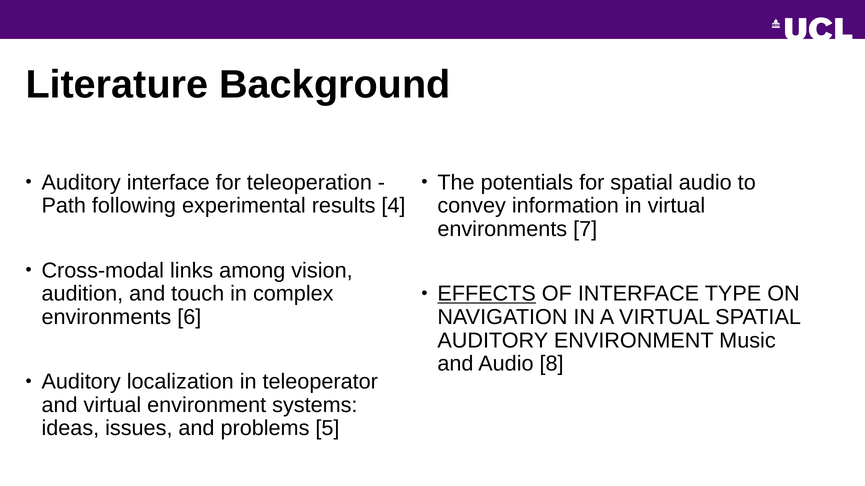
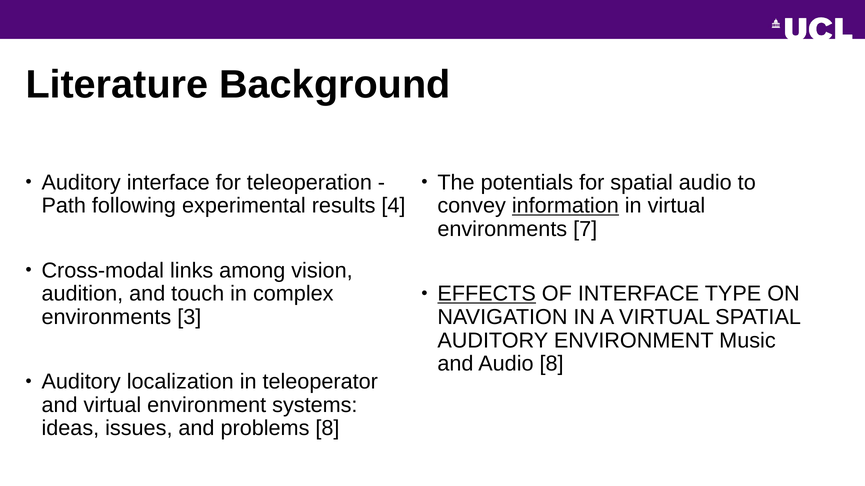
information underline: none -> present
6: 6 -> 3
problems 5: 5 -> 8
